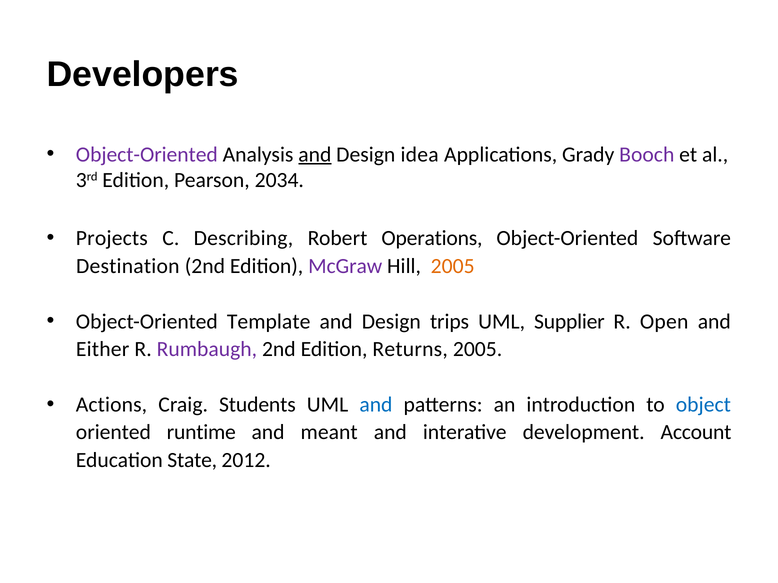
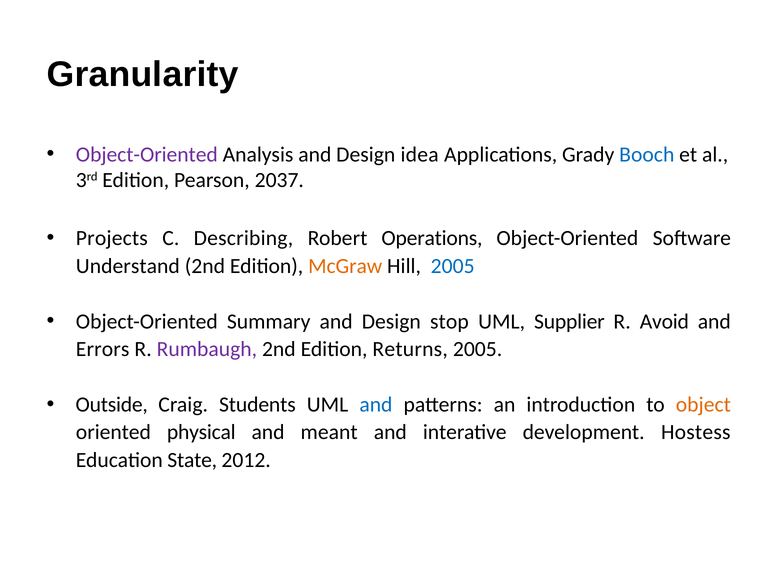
Developers: Developers -> Granularity
and at (315, 155) underline: present -> none
Booch colour: purple -> blue
2034: 2034 -> 2037
Destination: Destination -> Understand
McGraw colour: purple -> orange
2005 at (453, 266) colour: orange -> blue
Template: Template -> Summary
trips: trips -> stop
Open: Open -> Avoid
Either: Either -> Errors
Actions: Actions -> Outside
object colour: blue -> orange
runtime: runtime -> physical
Account: Account -> Hostess
